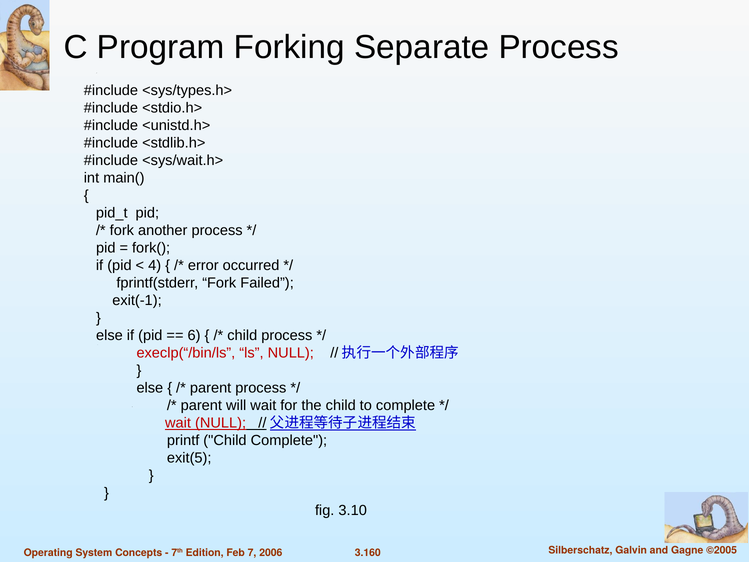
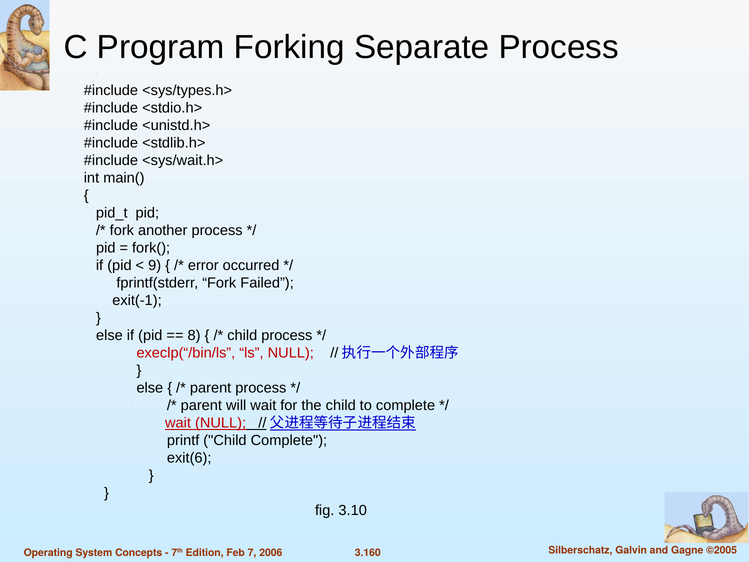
4: 4 -> 9
6: 6 -> 8
exit(5: exit(5 -> exit(6
